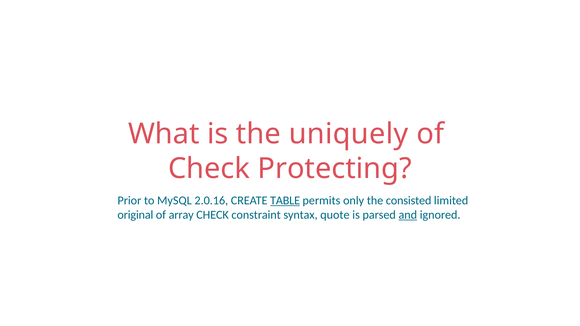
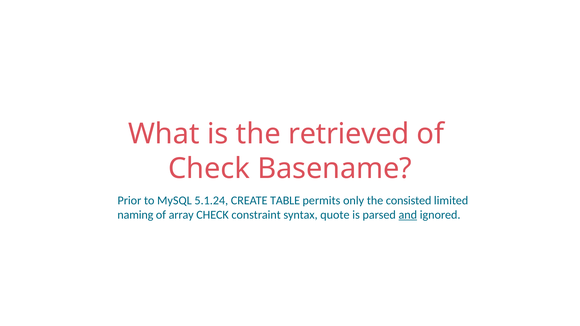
uniquely: uniquely -> retrieved
Protecting: Protecting -> Basename
2.0.16: 2.0.16 -> 5.1.24
TABLE underline: present -> none
original: original -> naming
